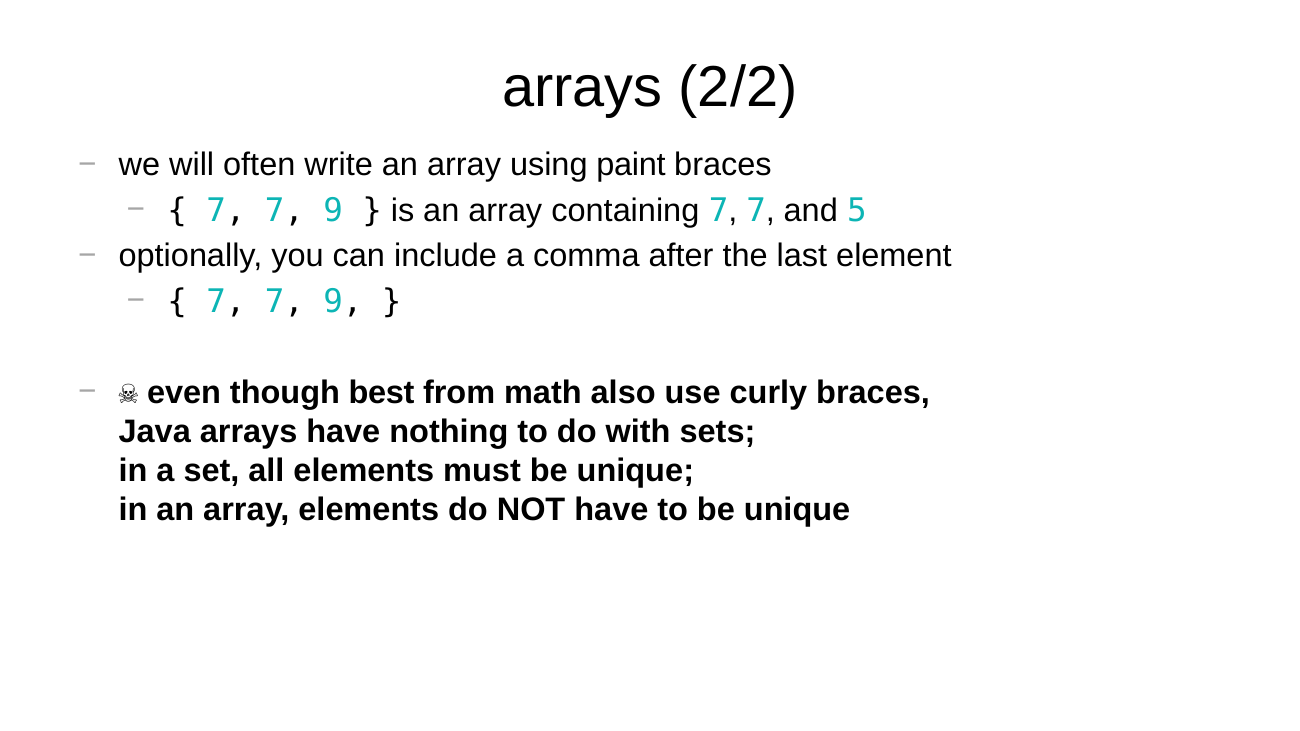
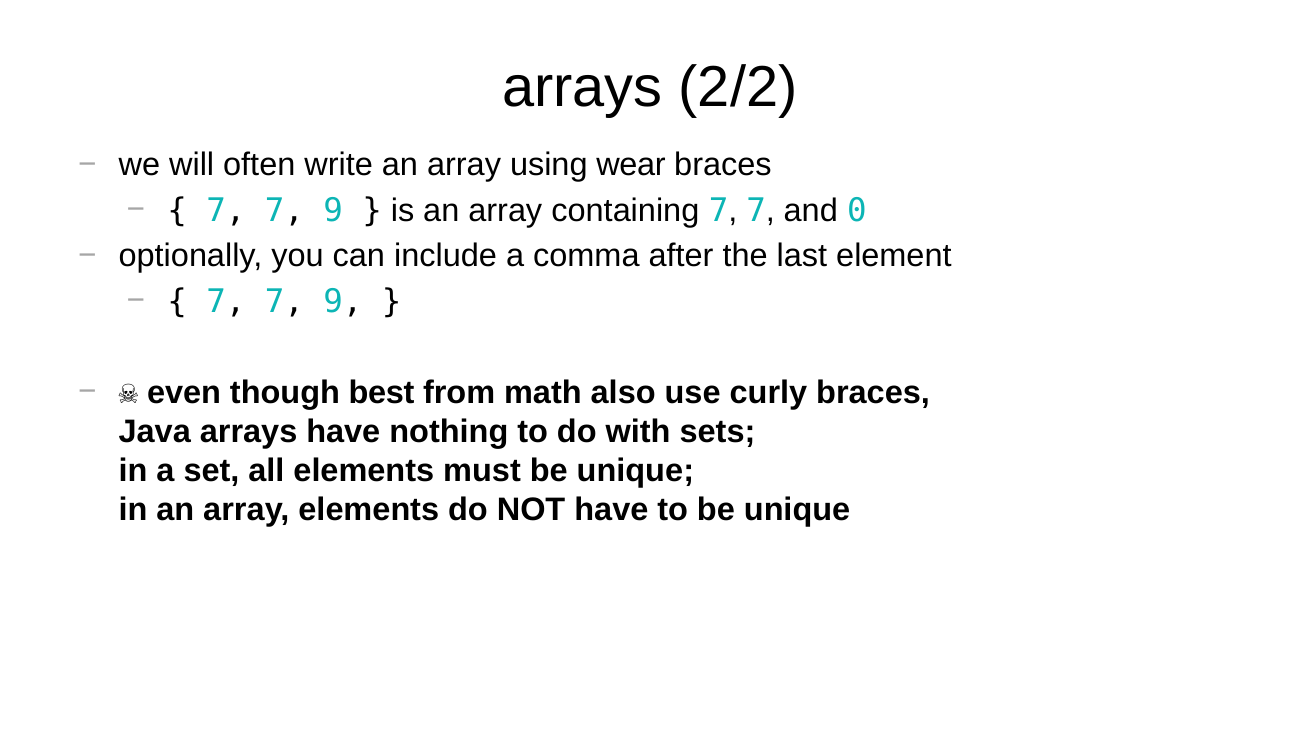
paint: paint -> wear
5: 5 -> 0
